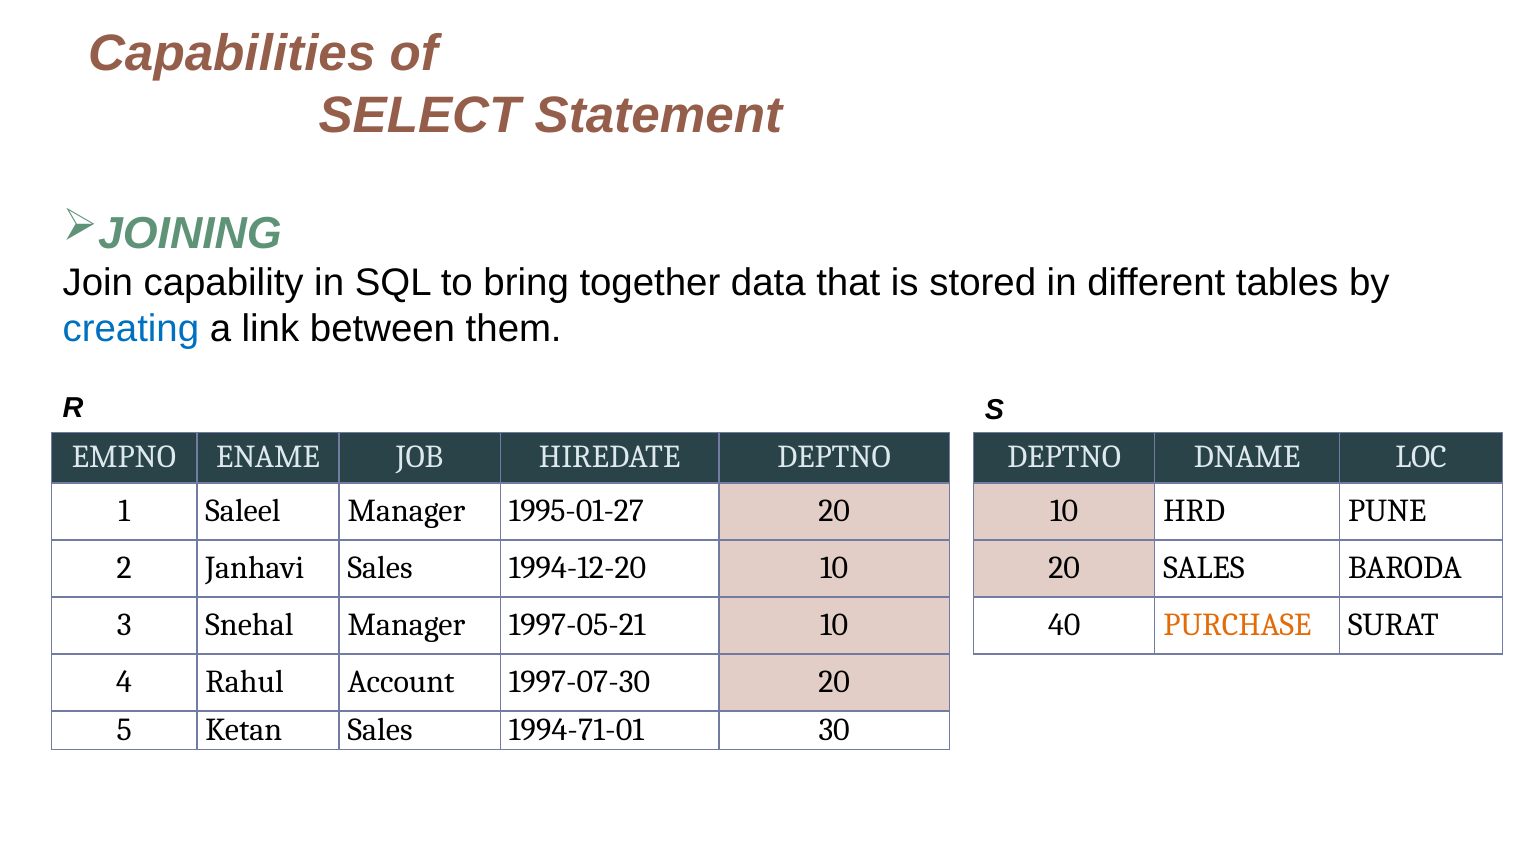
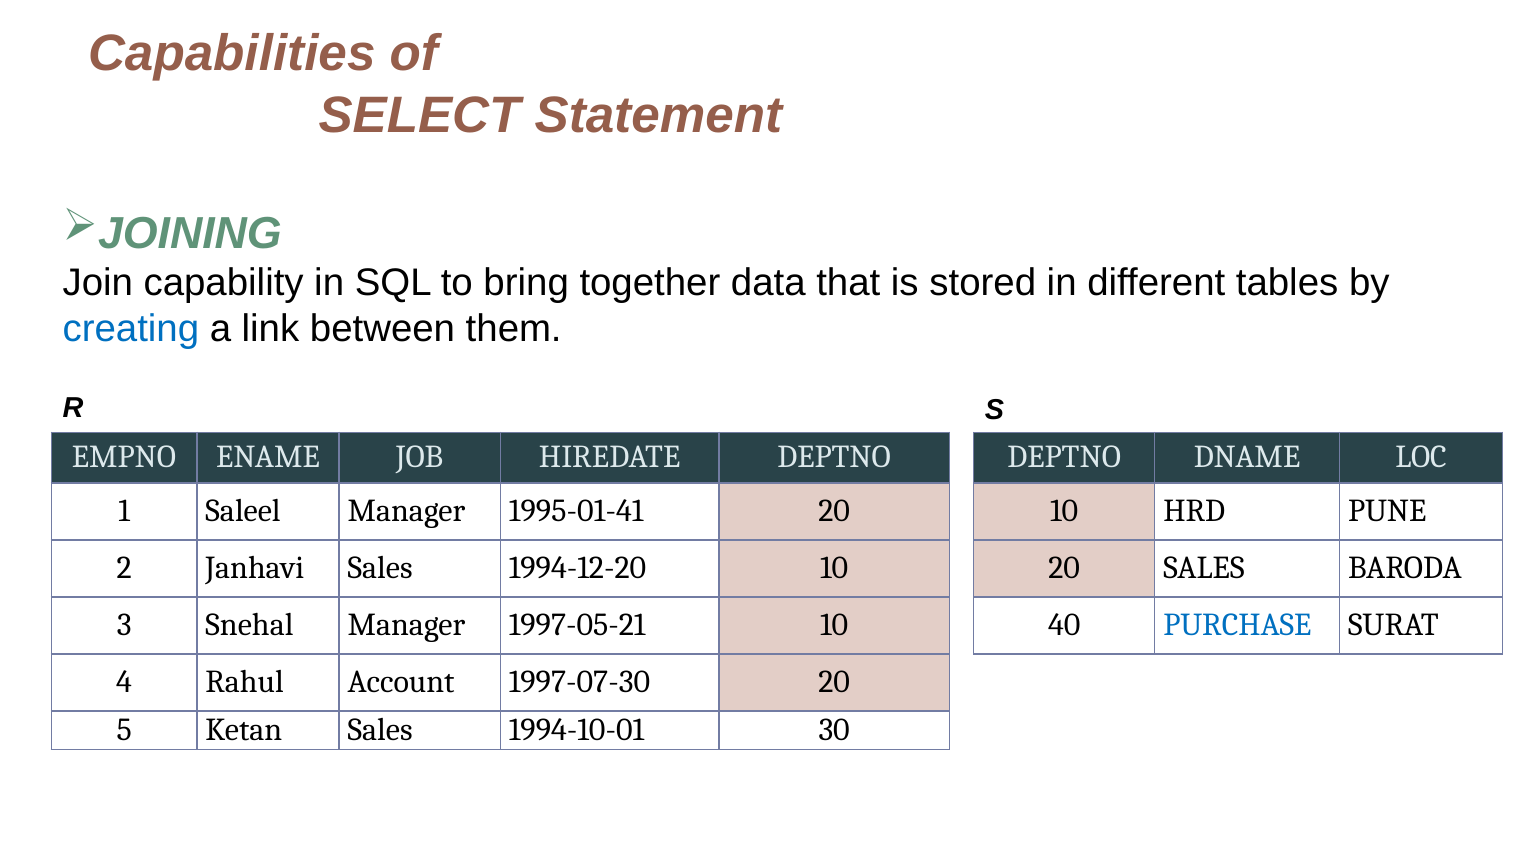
1995-01-27: 1995-01-27 -> 1995-01-41
PURCHASE colour: orange -> blue
1994-71-01: 1994-71-01 -> 1994-10-01
